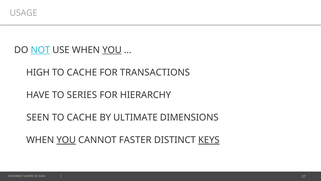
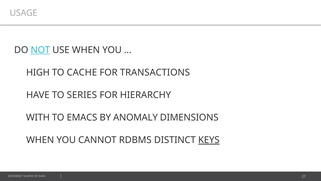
YOU at (112, 50) underline: present -> none
SEEN: SEEN -> WITH
CACHE at (82, 117): CACHE -> EMACS
ULTIMATE: ULTIMATE -> ANOMALY
YOU at (66, 140) underline: present -> none
FASTER: FASTER -> RDBMS
